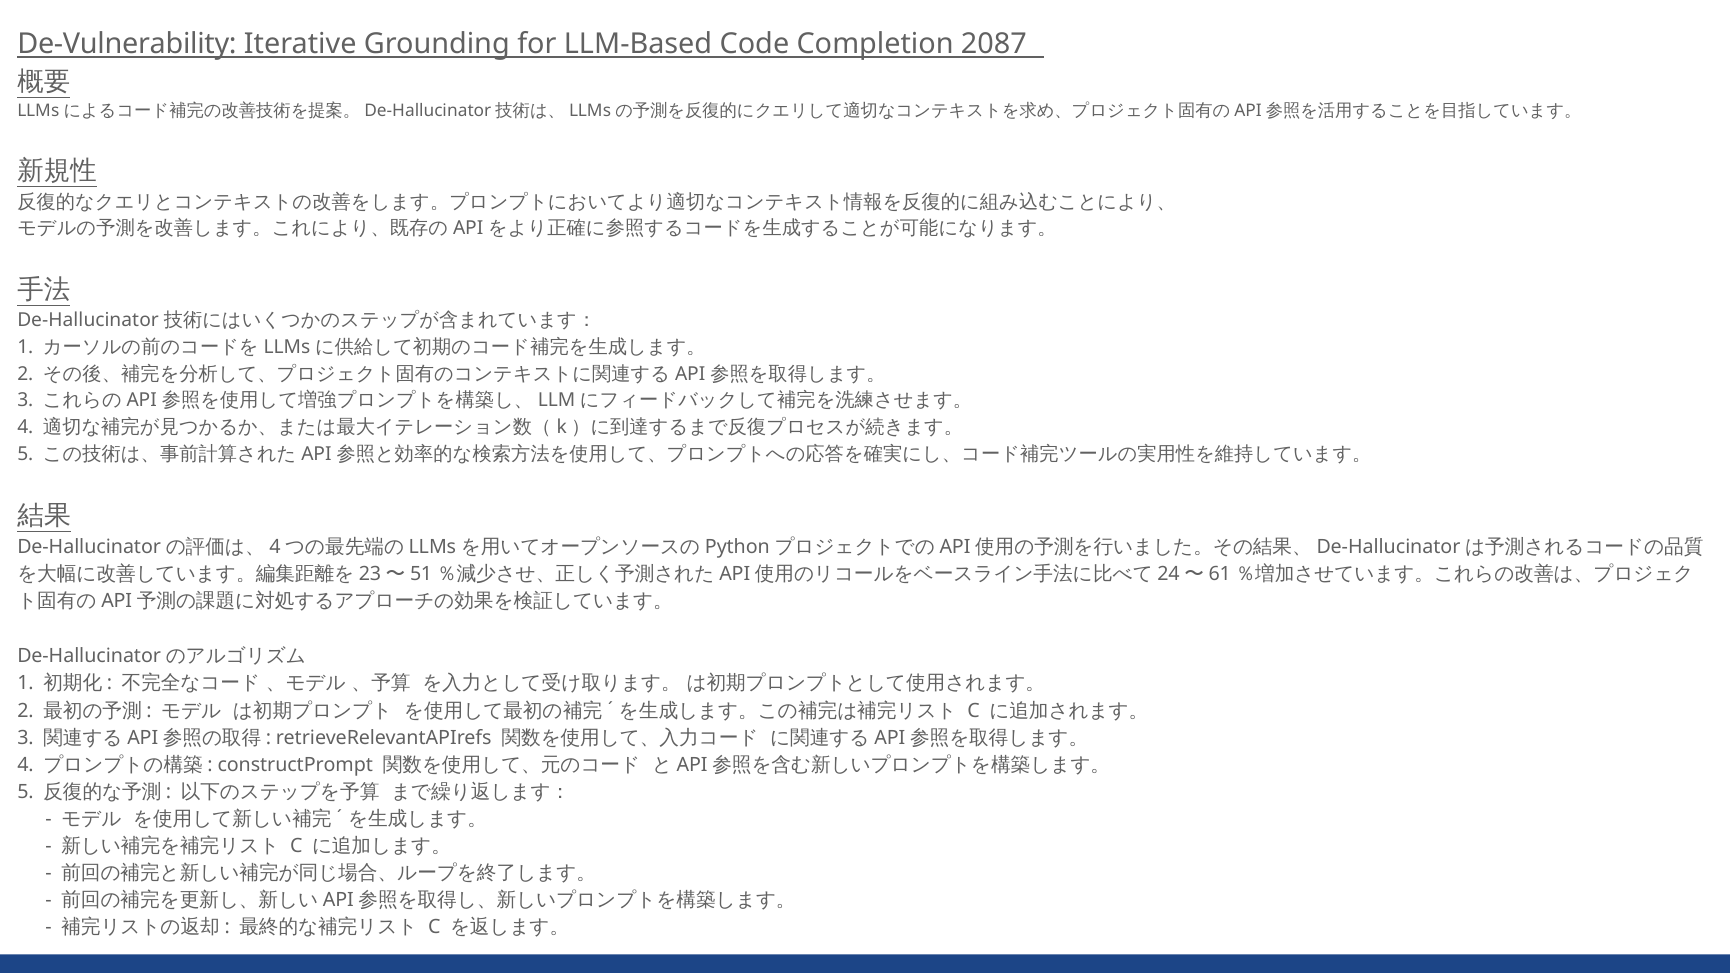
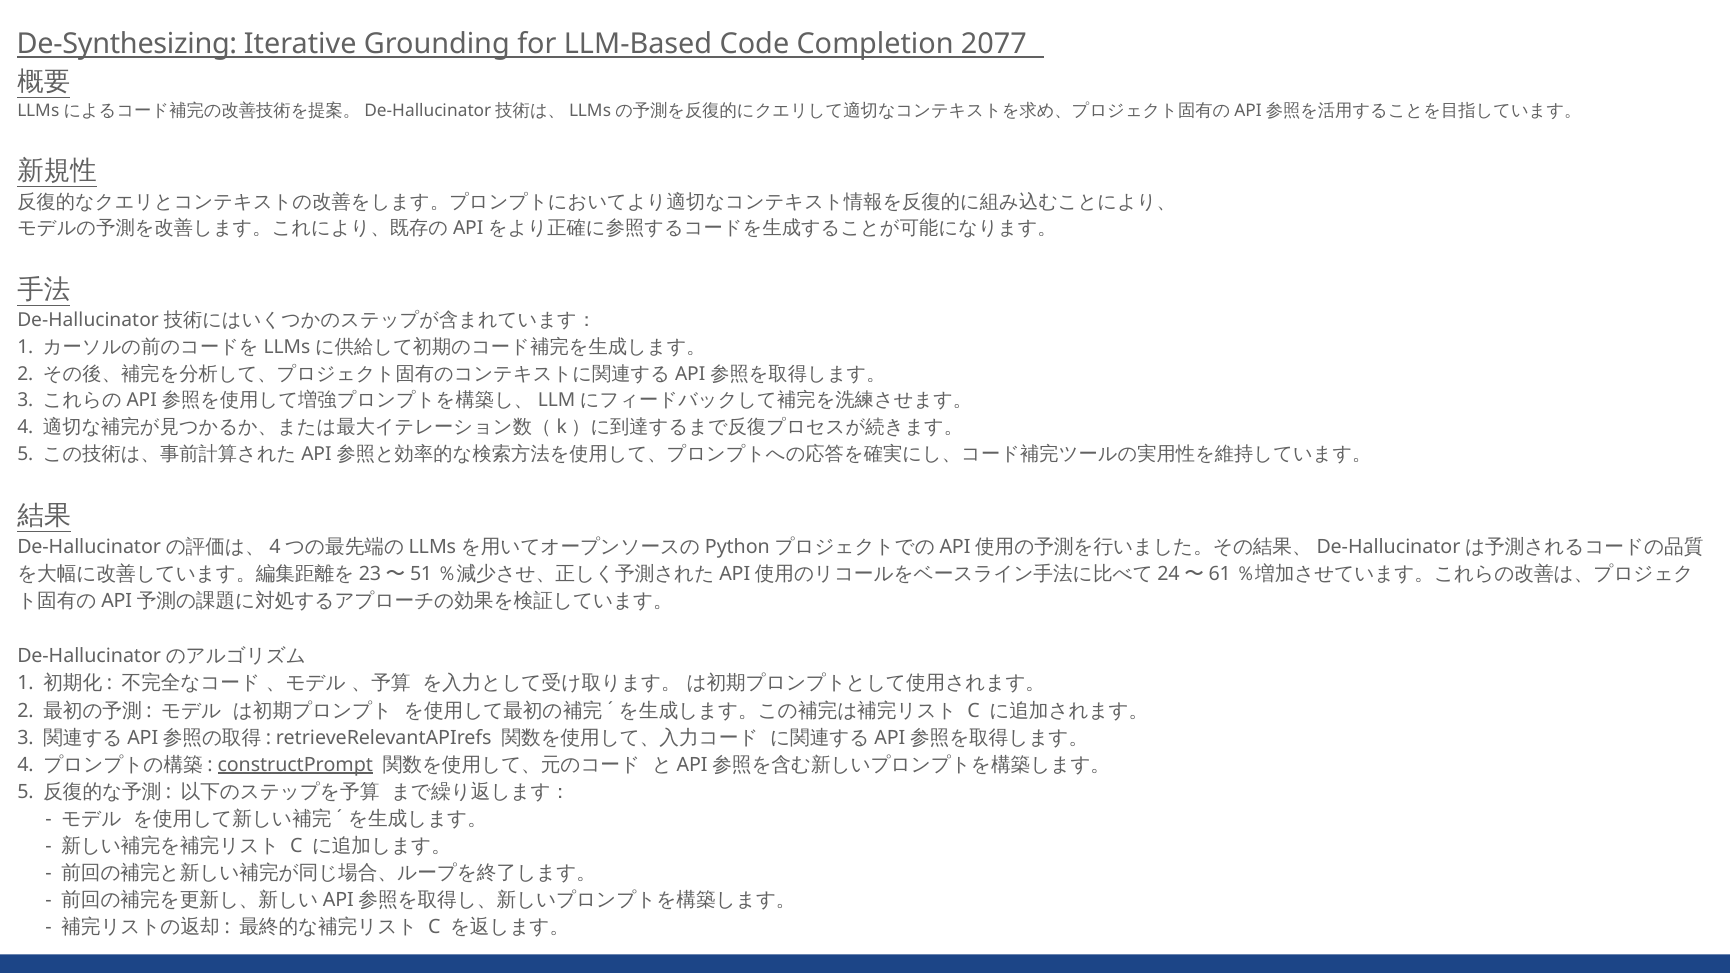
De-Vulnerability: De-Vulnerability -> De-Synthesizing
2087: 2087 -> 2077
constructPrompt underline: none -> present
